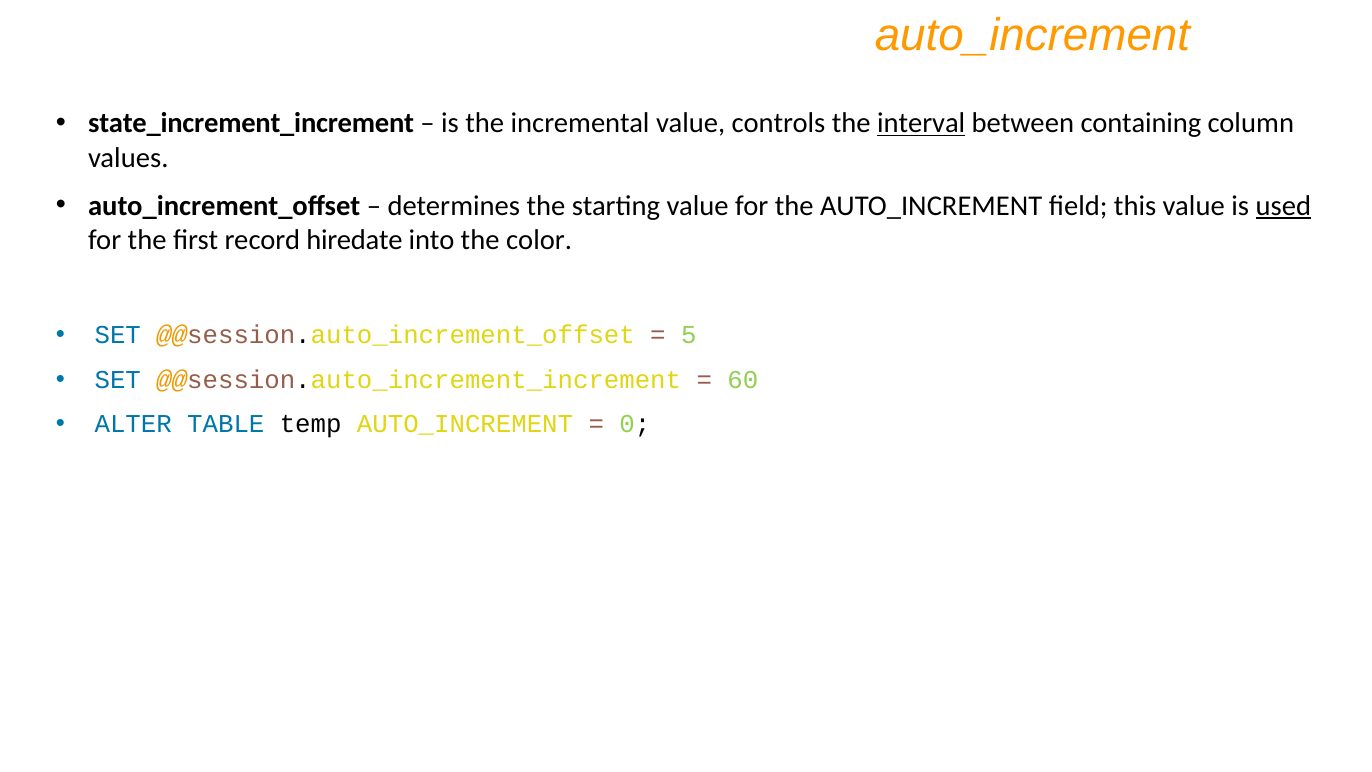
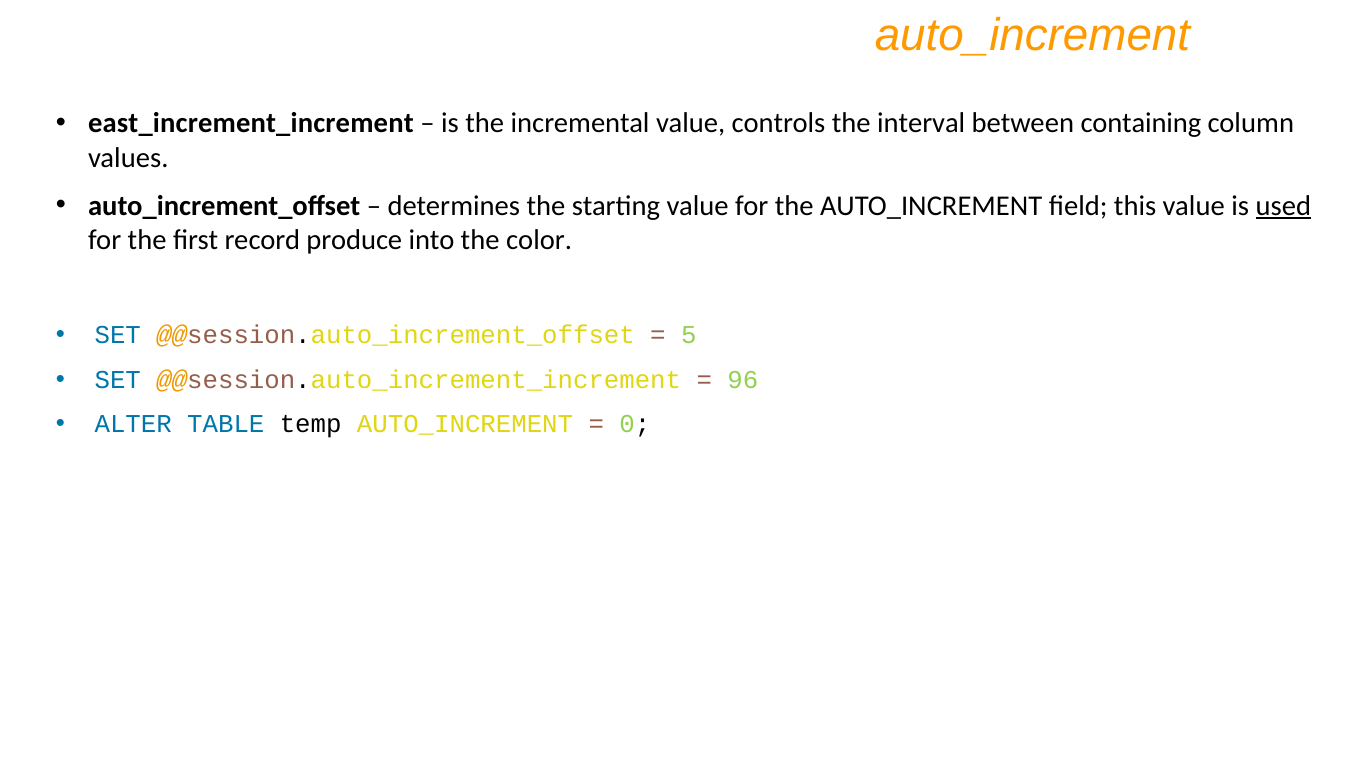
state_increment_increment: state_increment_increment -> east_increment_increment
interval underline: present -> none
hiredate: hiredate -> produce
60: 60 -> 96
